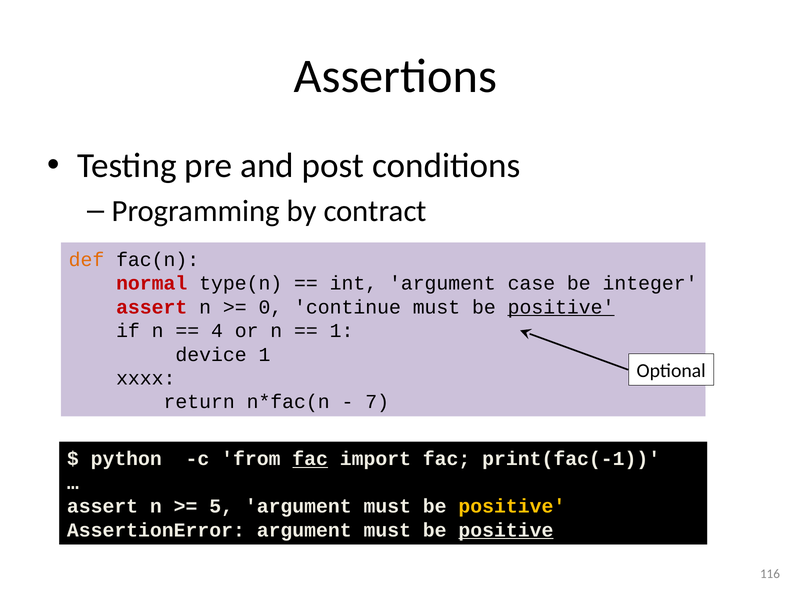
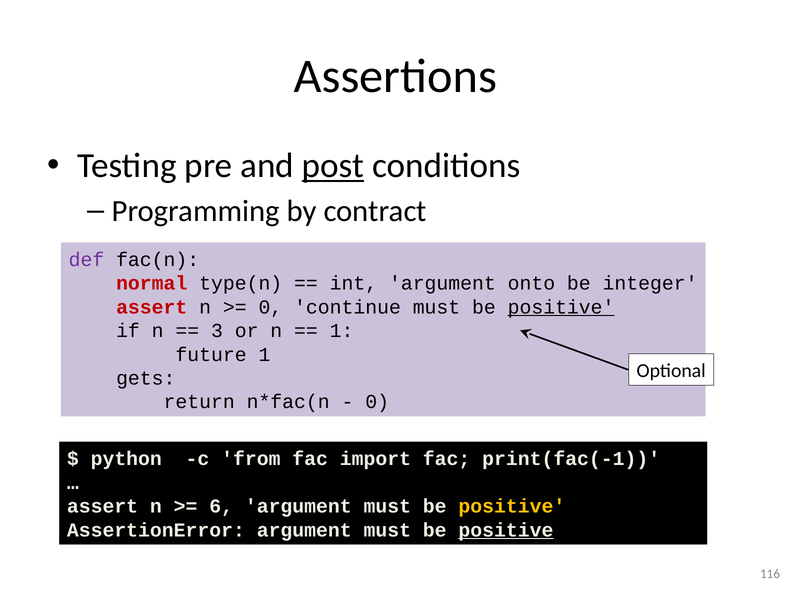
post underline: none -> present
def colour: orange -> purple
case: case -> onto
4: 4 -> 3
device: device -> future
xxxx: xxxx -> gets
7 at (377, 402): 7 -> 0
fac at (310, 459) underline: present -> none
5: 5 -> 6
